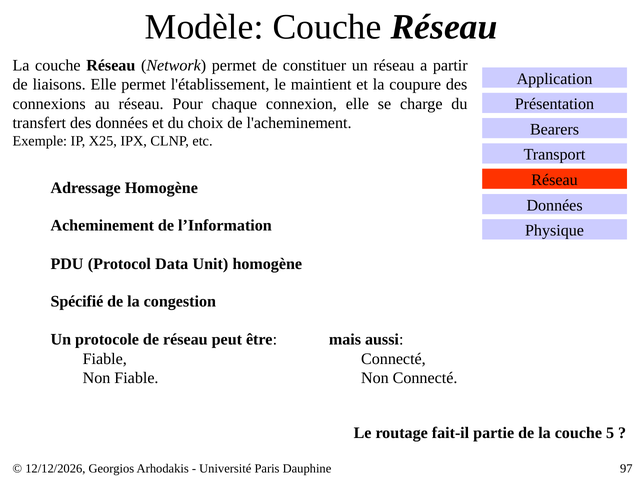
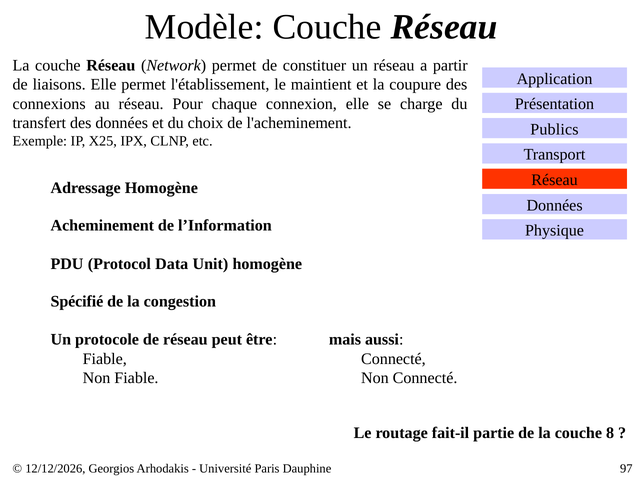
Bearers: Bearers -> Publics
5: 5 -> 8
